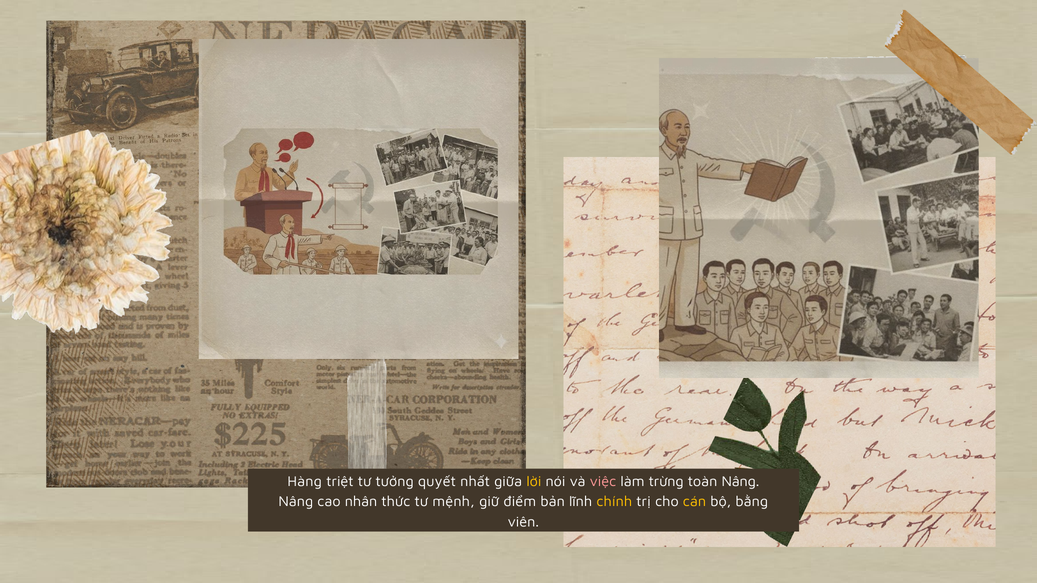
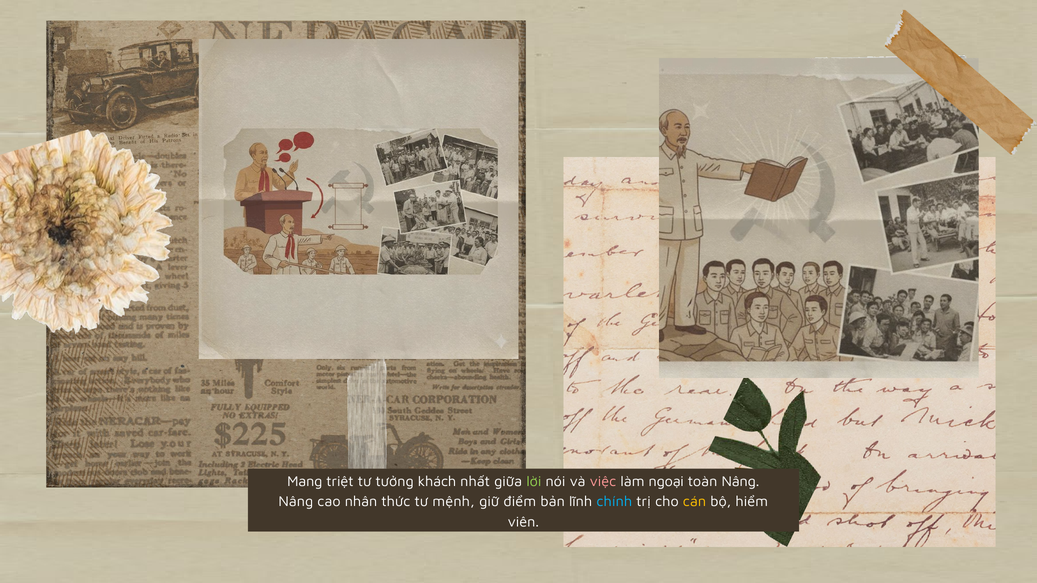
Hàng: Hàng -> Mang
quyết: quyết -> khách
lời colour: yellow -> light green
trừng: trừng -> ngoại
chính colour: yellow -> light blue
bằng: bằng -> hiểm
